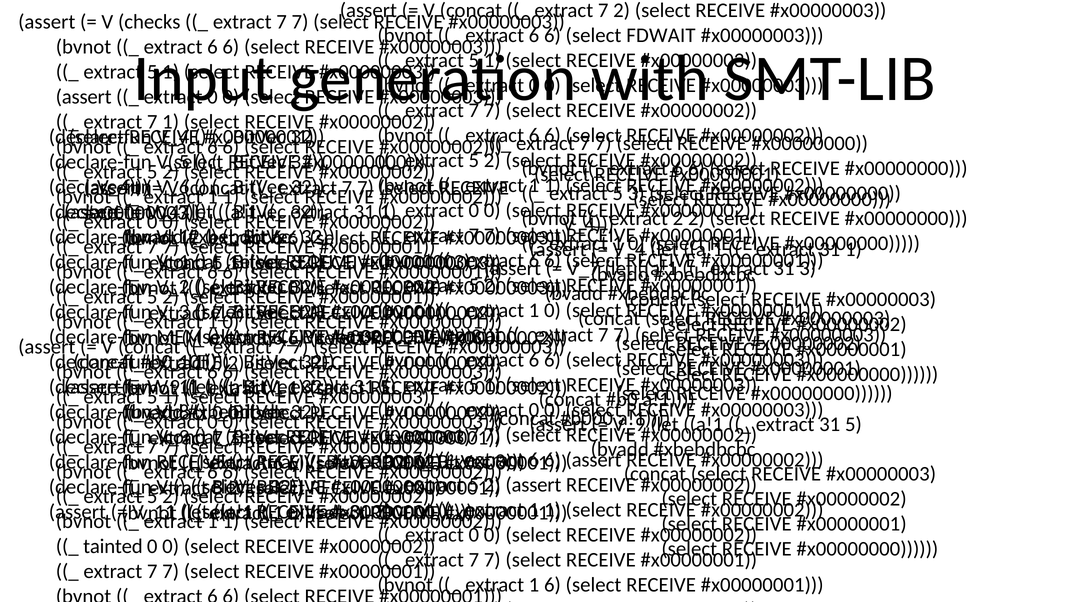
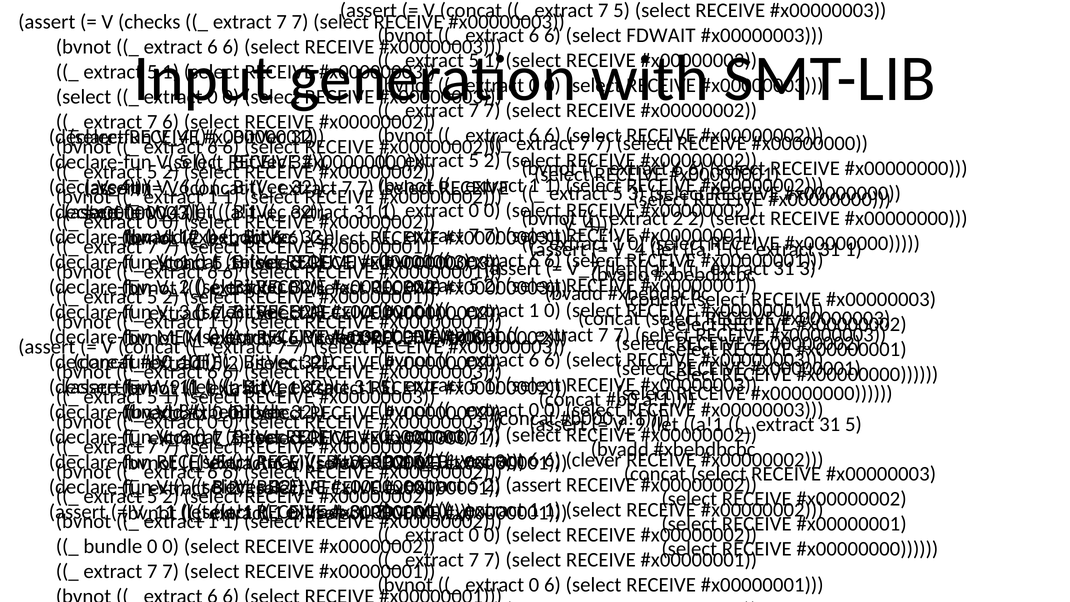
7 2: 2 -> 5
assert at (84, 97): assert -> select
7 1: 1 -> 6
assert at (594, 460): assert -> clever
tainted: tainted -> bundle
1 at (534, 585): 1 -> 0
